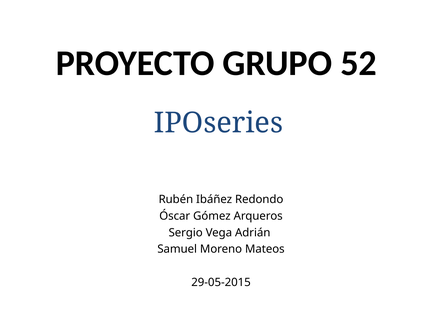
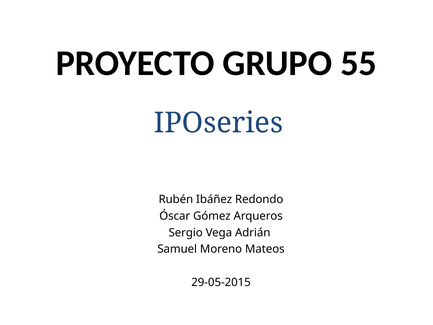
52: 52 -> 55
